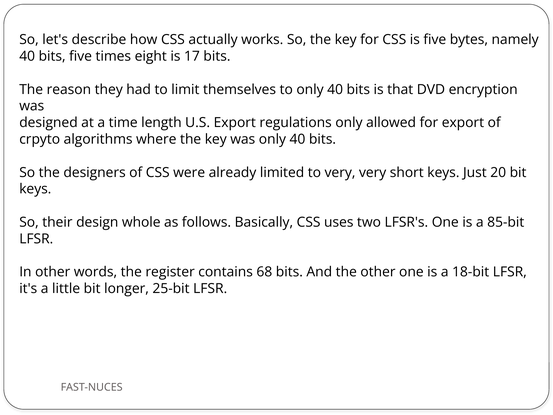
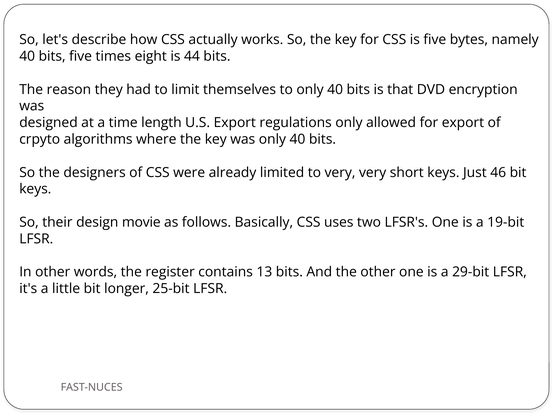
17: 17 -> 44
20: 20 -> 46
whole: whole -> movie
85-bit: 85-bit -> 19-bit
68: 68 -> 13
18-bit: 18-bit -> 29-bit
